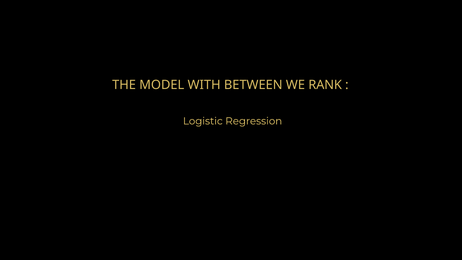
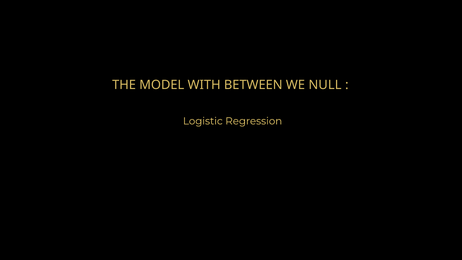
RANK: RANK -> NULL
